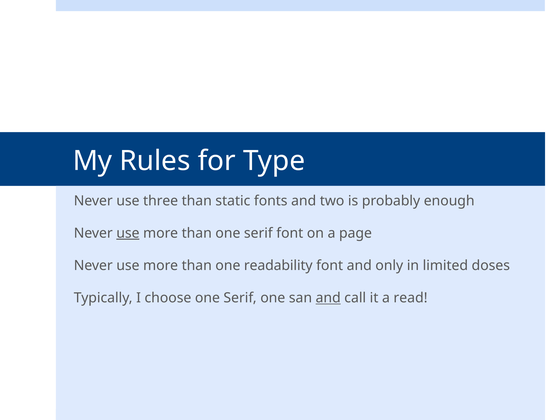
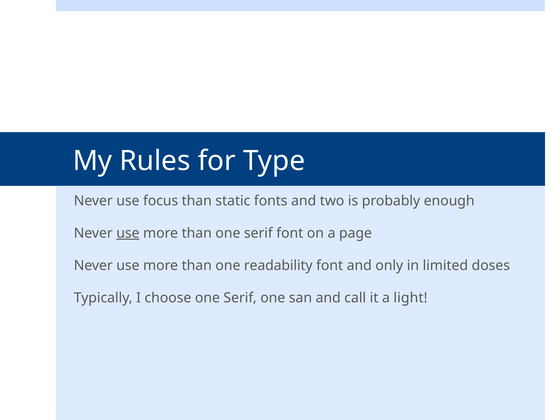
three: three -> focus
and at (328, 297) underline: present -> none
read: read -> light
